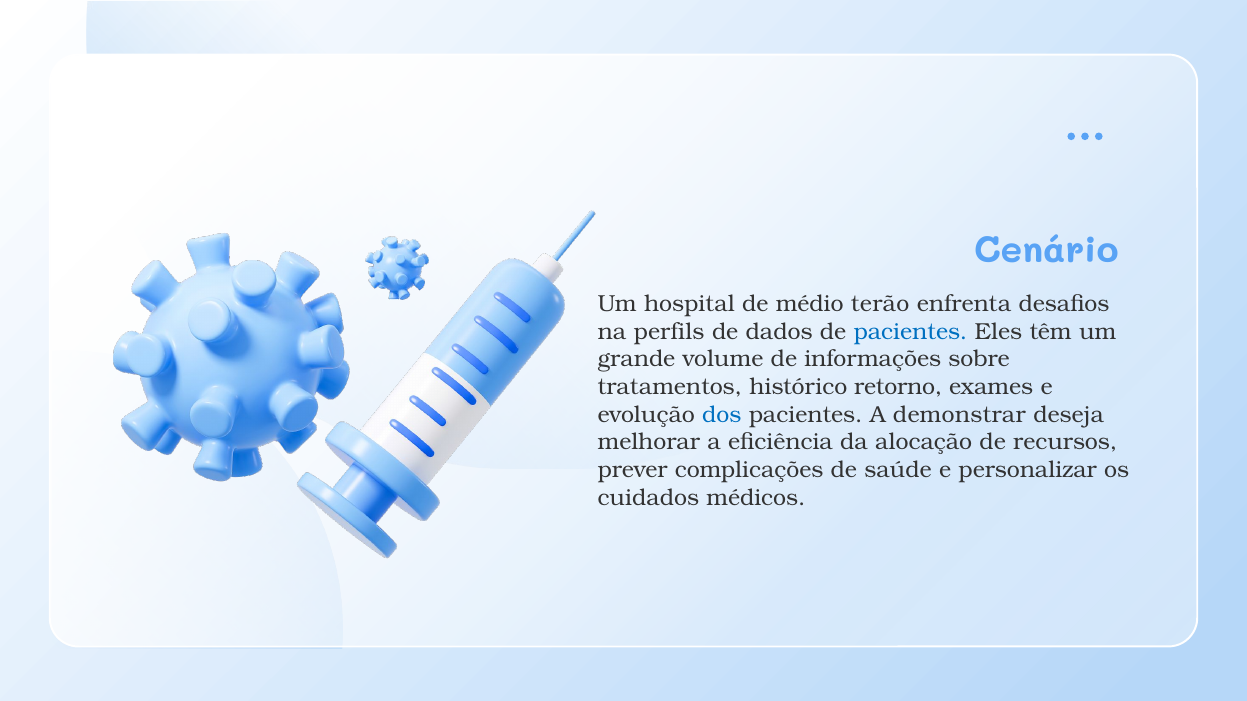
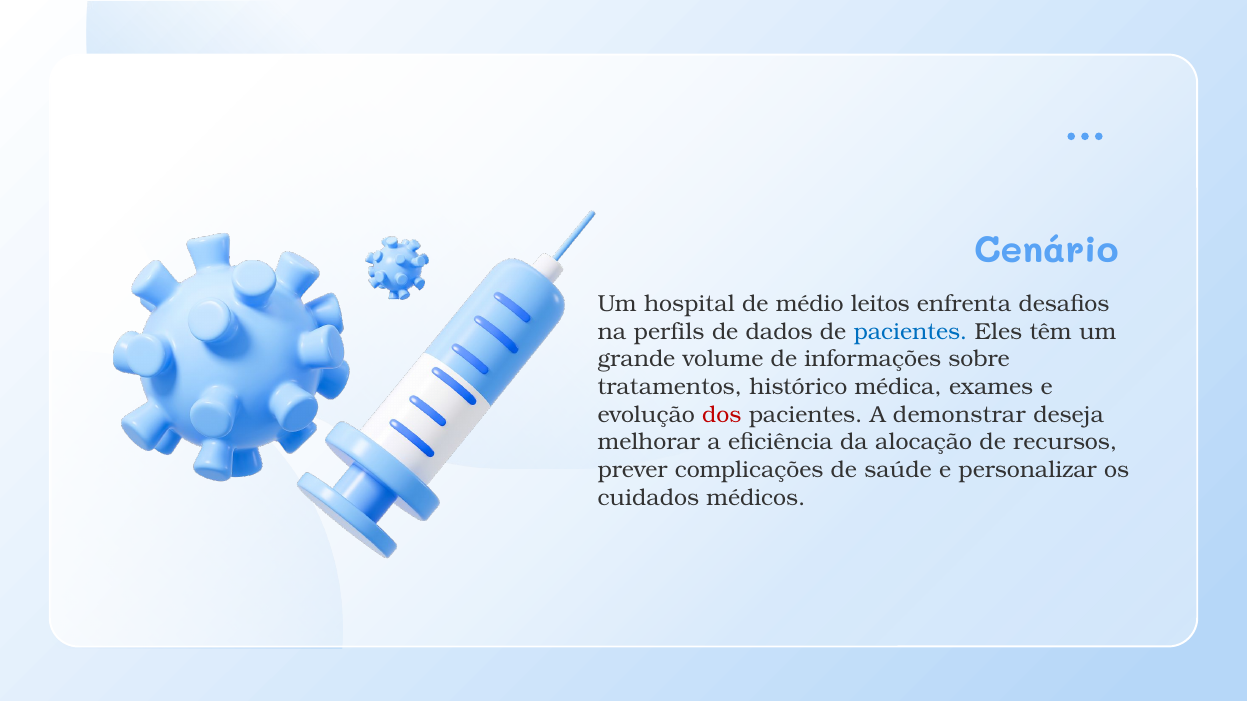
terão: terão -> leitos
retorno: retorno -> médica
dos colour: blue -> red
